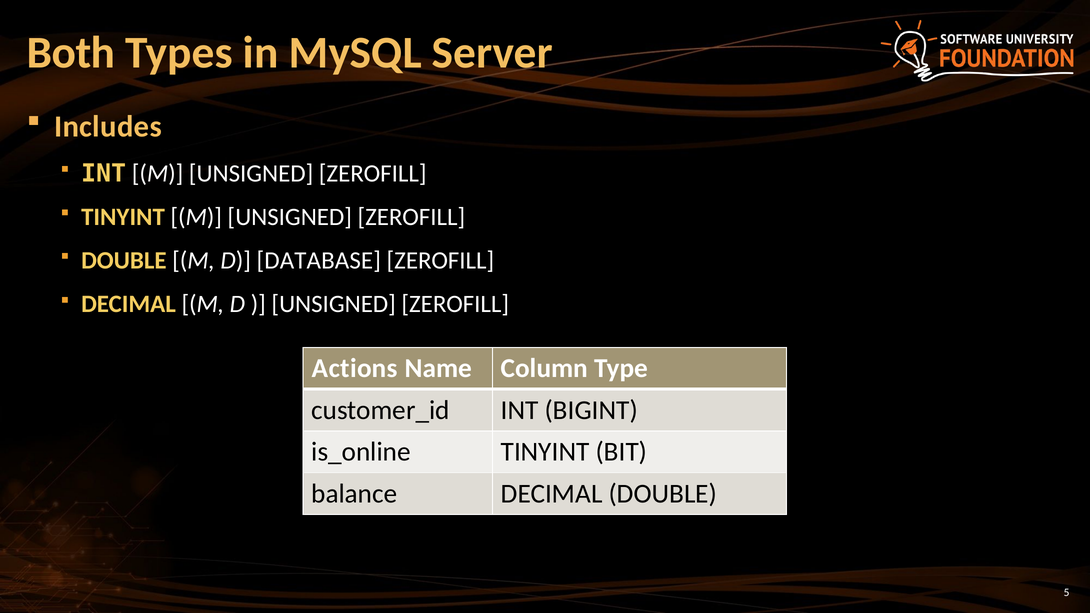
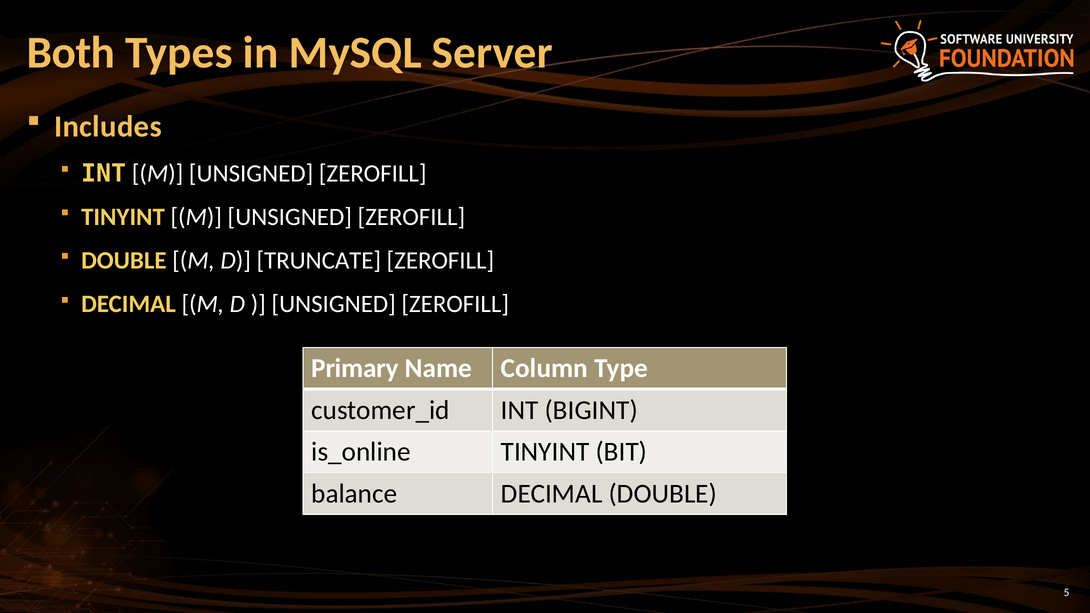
DATABASE: DATABASE -> TRUNCATE
Actions: Actions -> Primary
